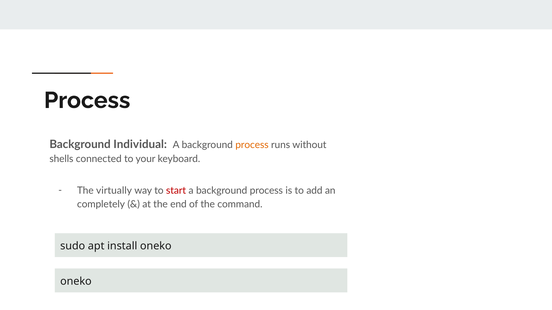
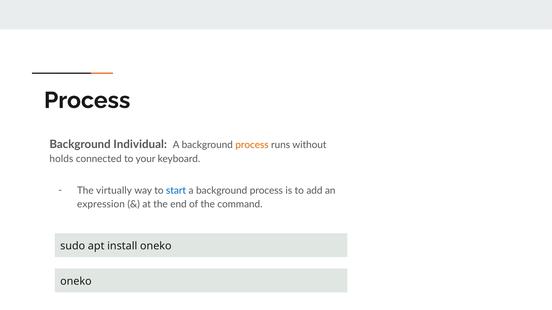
shells: shells -> holds
start colour: red -> blue
completely: completely -> expression
